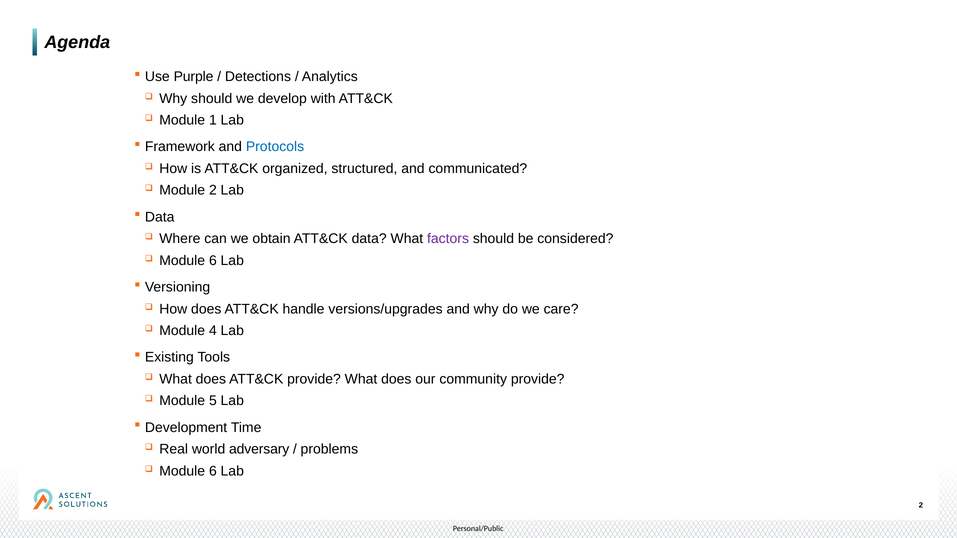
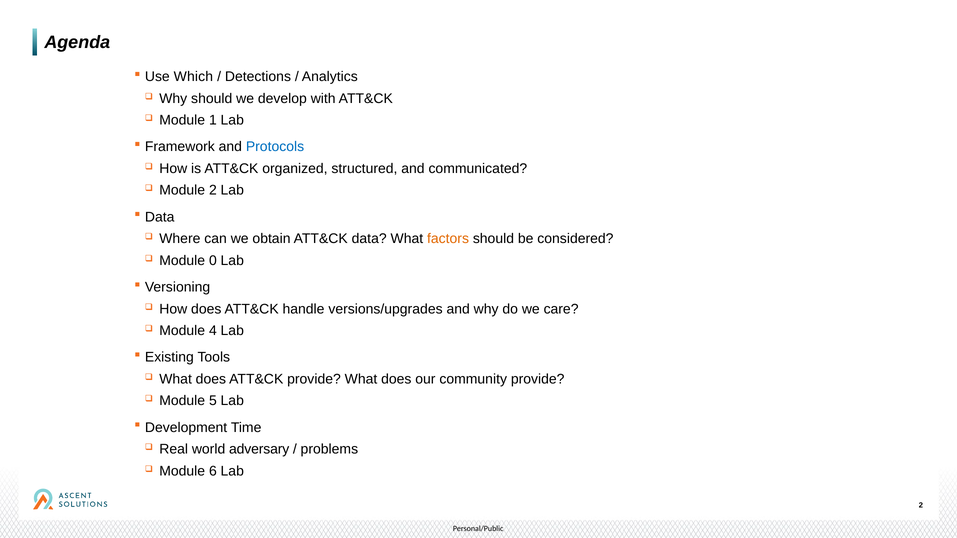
Purple: Purple -> Which
factors colour: purple -> orange
6 at (213, 261): 6 -> 0
